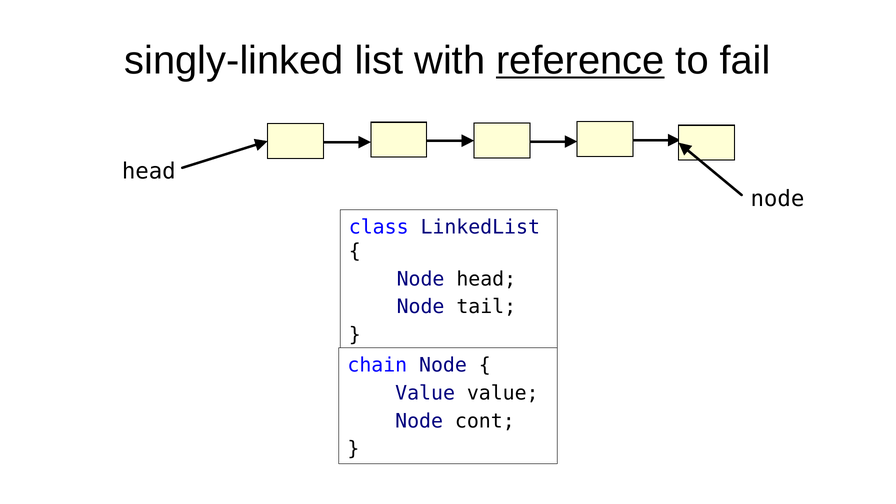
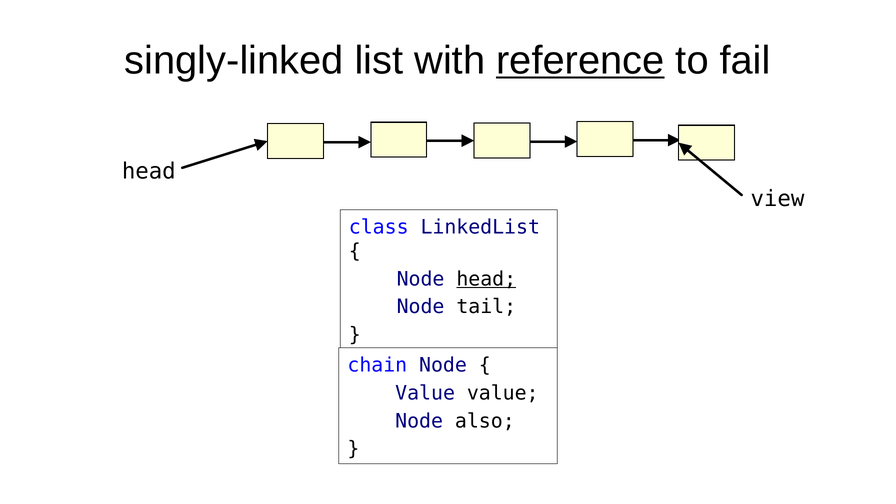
node at (777, 199): node -> view
head at (486, 279) underline: none -> present
cont: cont -> also
